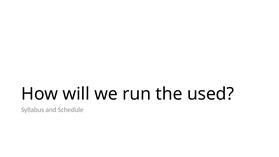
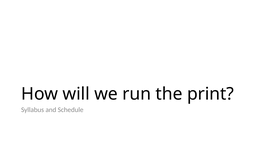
used: used -> print
